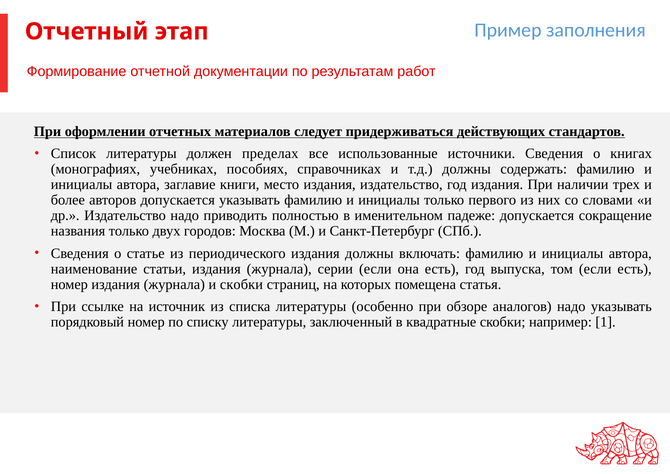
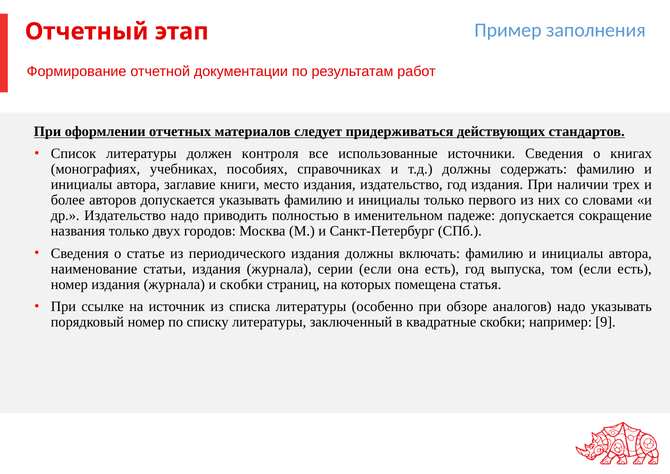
пределах: пределах -> контроля
1: 1 -> 9
